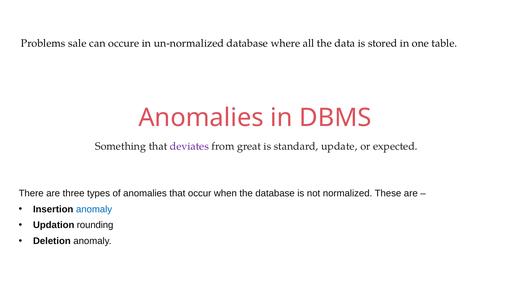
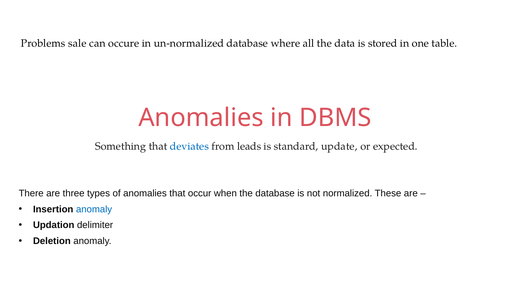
deviates colour: purple -> blue
great: great -> leads
rounding: rounding -> delimiter
